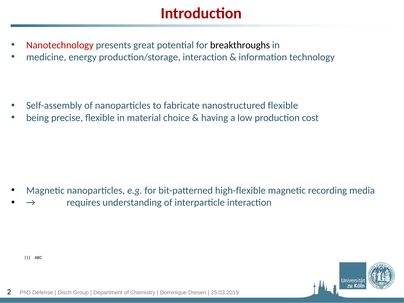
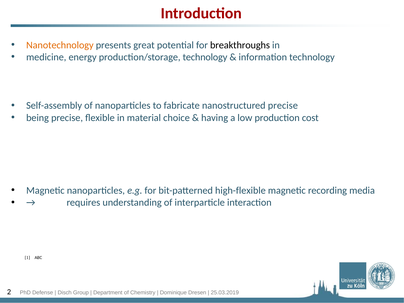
Nanotechnology colour: red -> orange
production/storage interaction: interaction -> technology
nanostructured flexible: flexible -> precise
